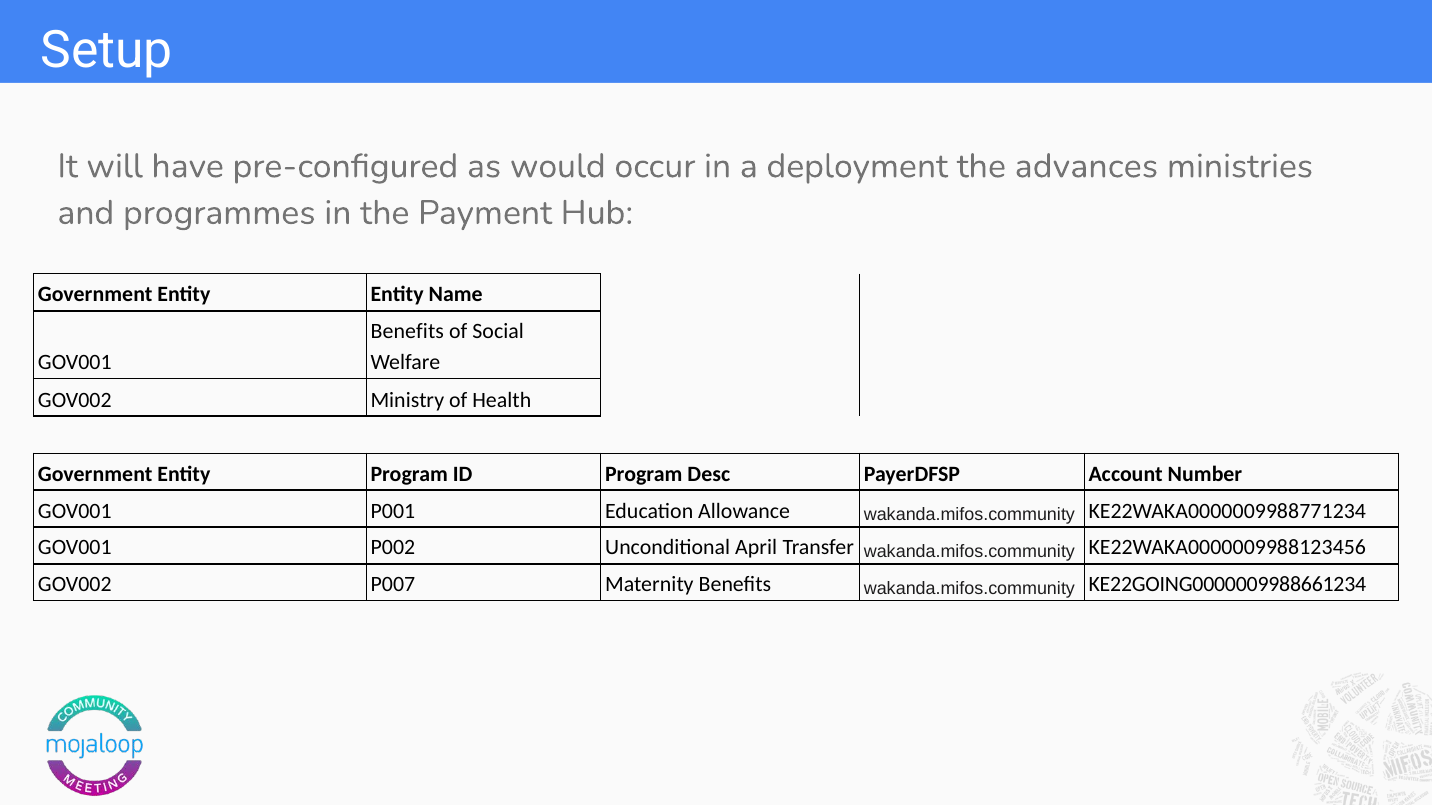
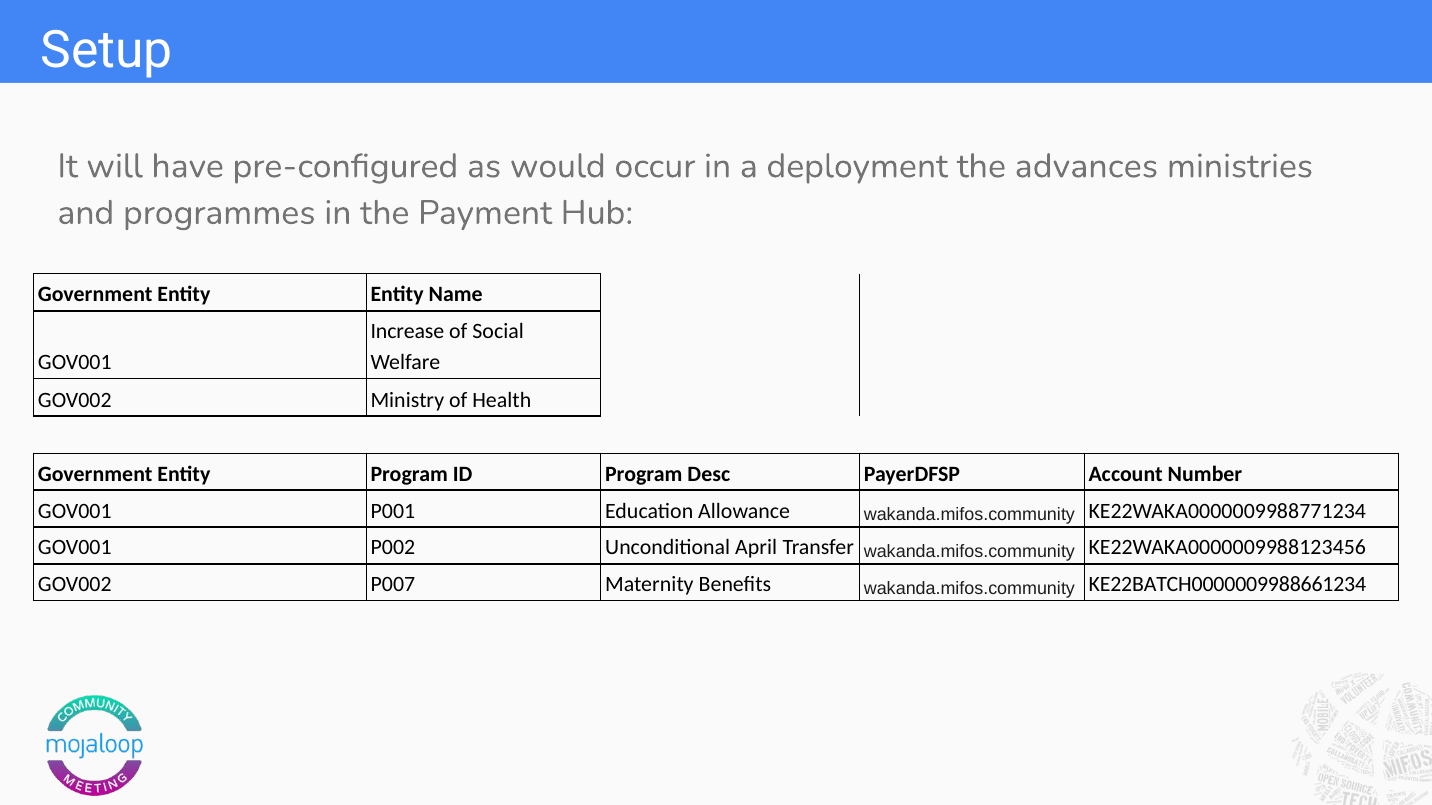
Benefits at (407, 332): Benefits -> Increase
KE22GOING0000009988661234: KE22GOING0000009988661234 -> KE22BATCH0000009988661234
